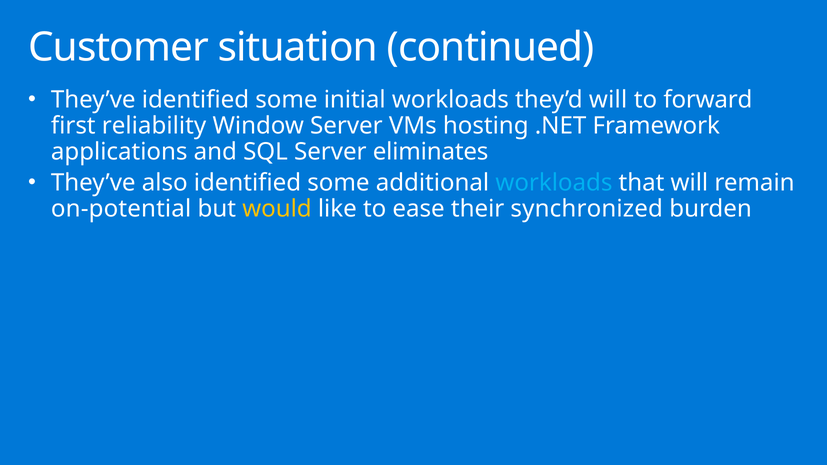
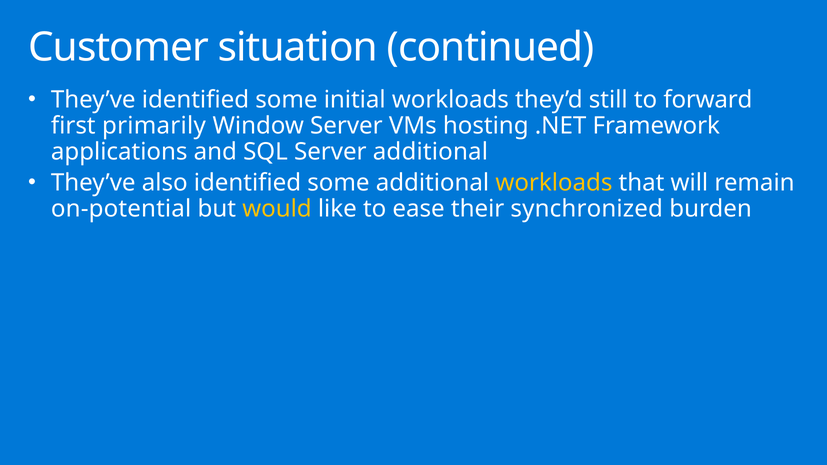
they’d will: will -> still
reliability: reliability -> primarily
Server eliminates: eliminates -> additional
workloads at (554, 183) colour: light blue -> yellow
